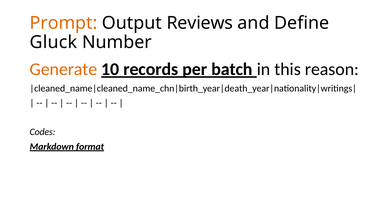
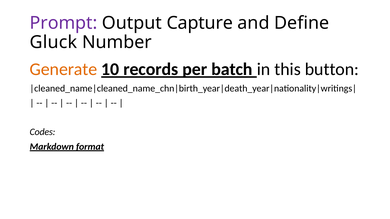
Prompt colour: orange -> purple
Reviews: Reviews -> Capture
reason: reason -> button
